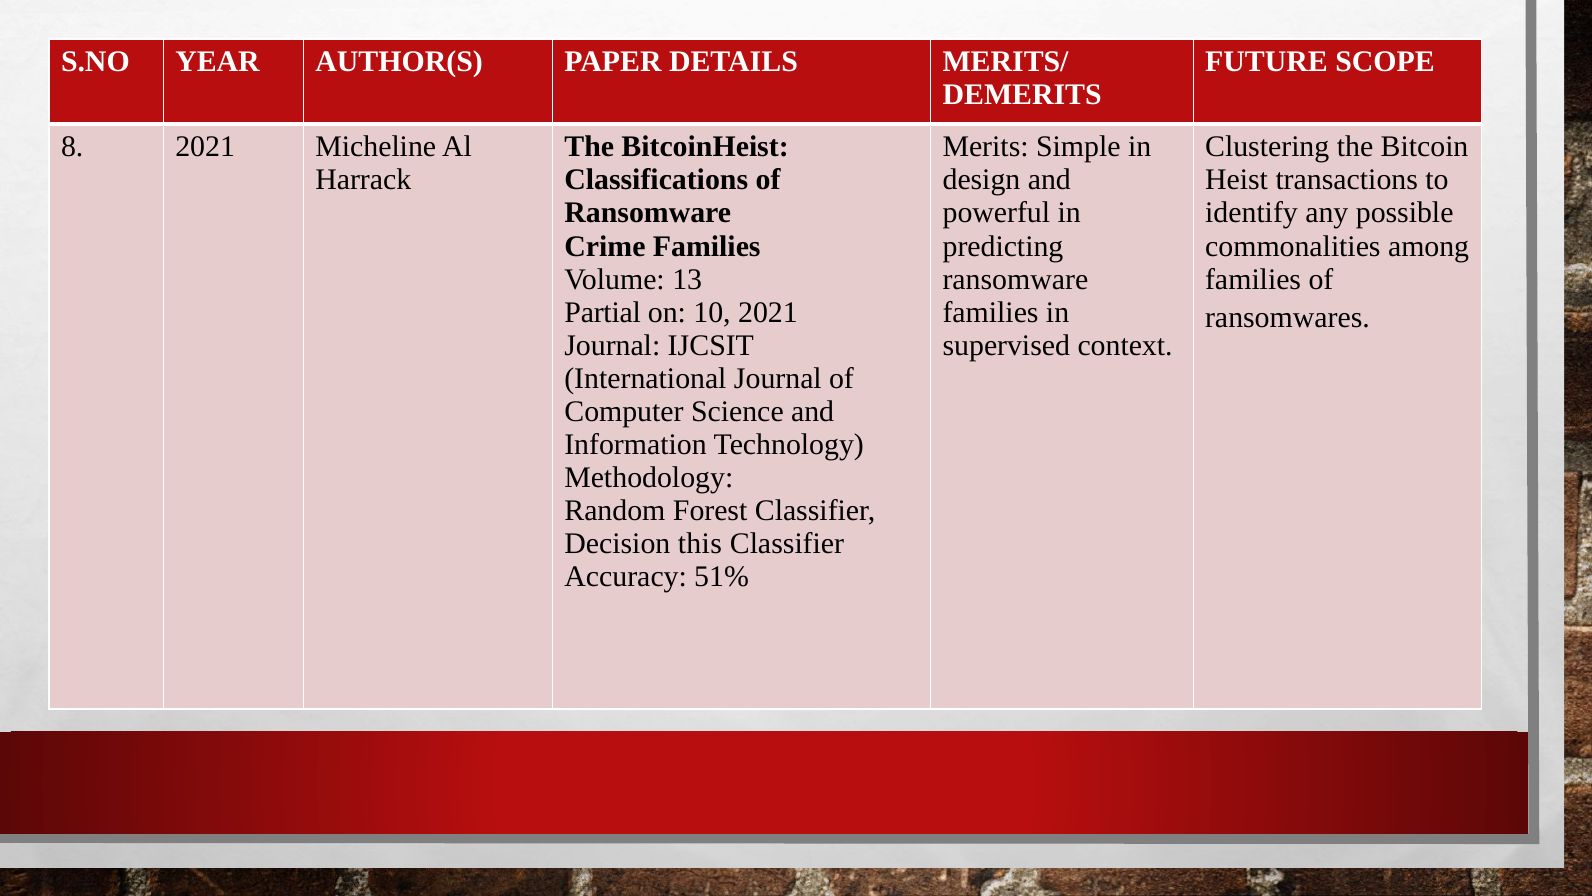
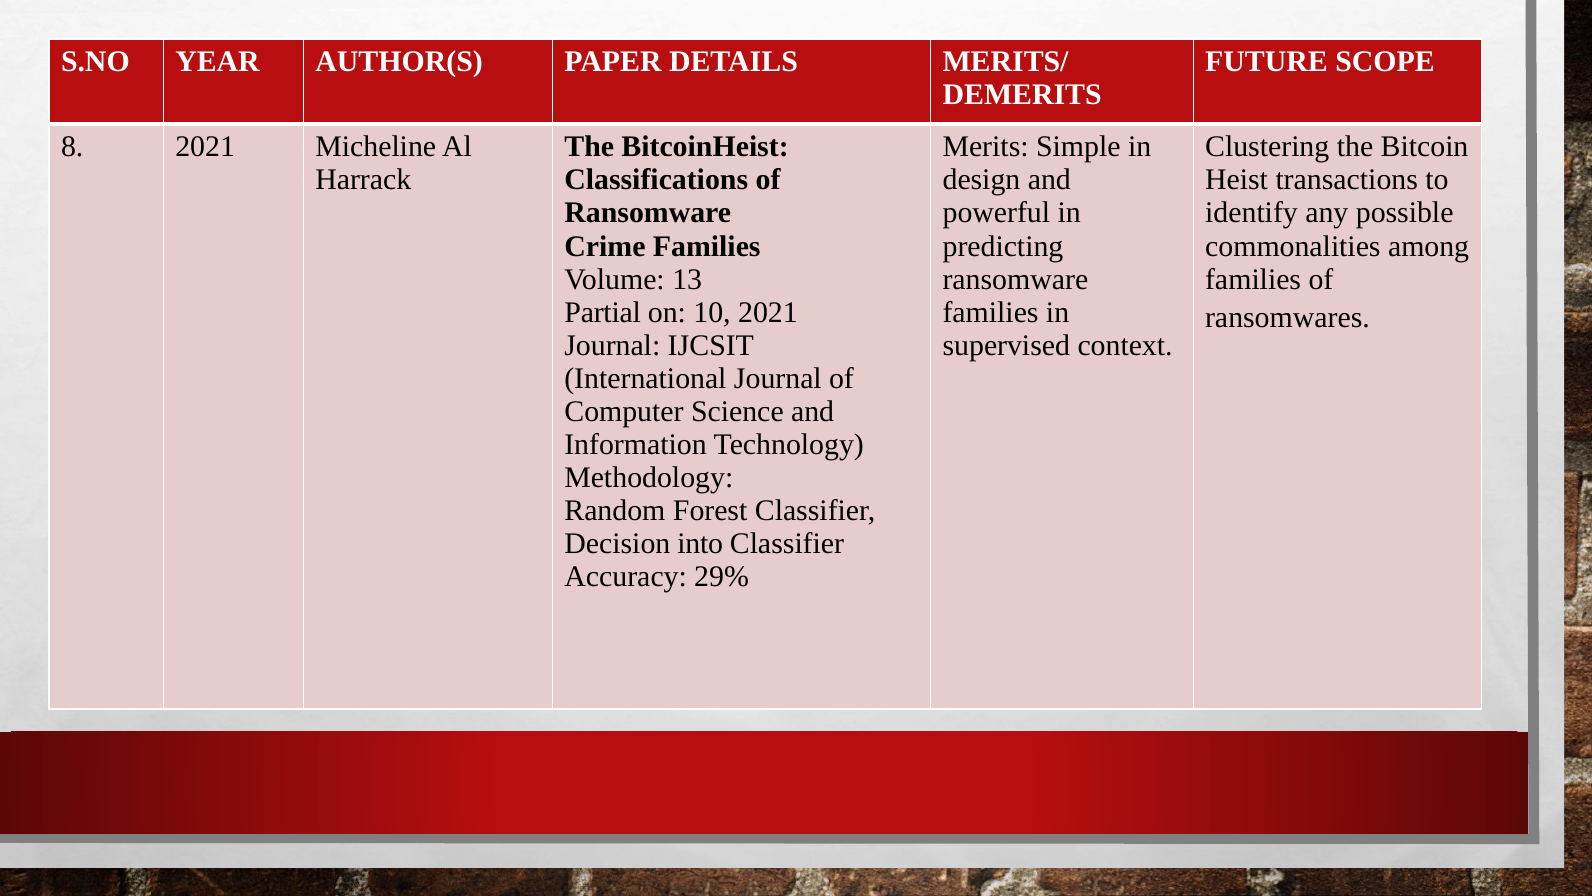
this: this -> into
51%: 51% -> 29%
